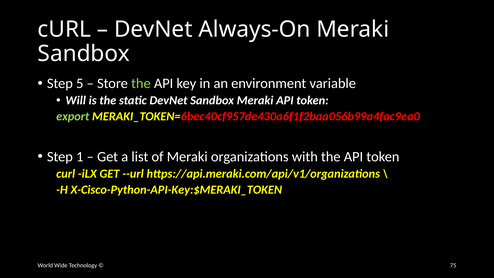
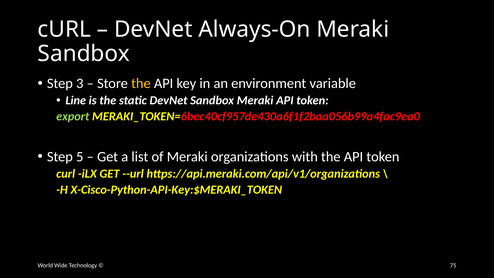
5: 5 -> 3
the at (141, 83) colour: light green -> yellow
Will: Will -> Line
1: 1 -> 5
